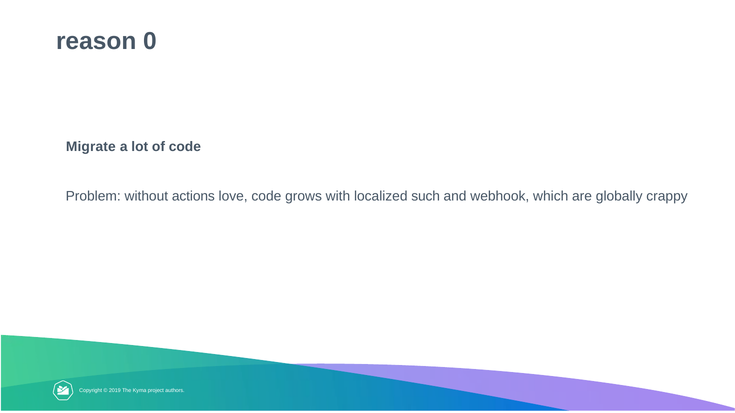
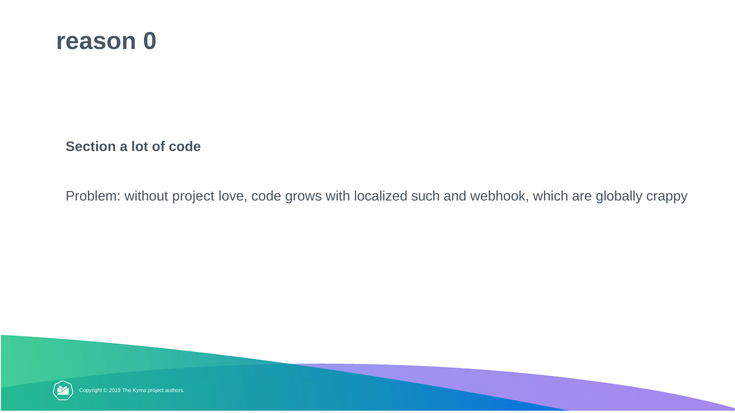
Migrate: Migrate -> Section
without actions: actions -> project
